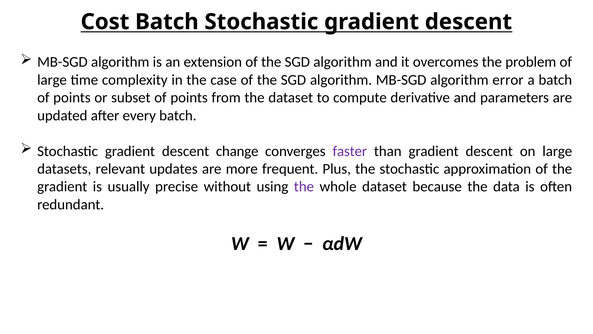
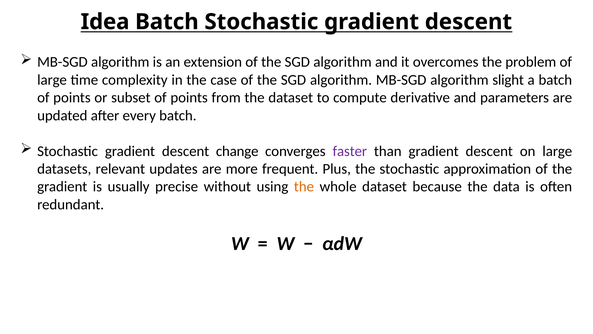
Cost: Cost -> Idea
error: error -> slight
the at (304, 187) colour: purple -> orange
